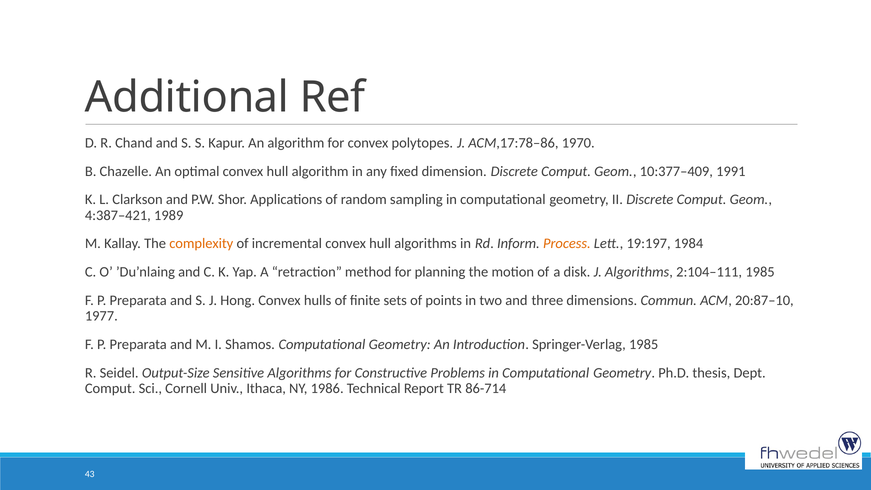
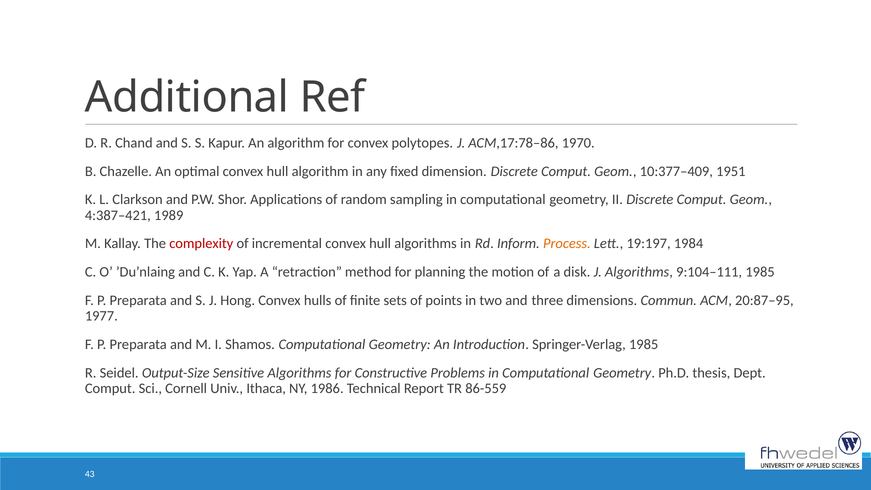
1991: 1991 -> 1951
complexity colour: orange -> red
2:104–111: 2:104–111 -> 9:104–111
20:87–10: 20:87–10 -> 20:87–95
86-714: 86-714 -> 86-559
